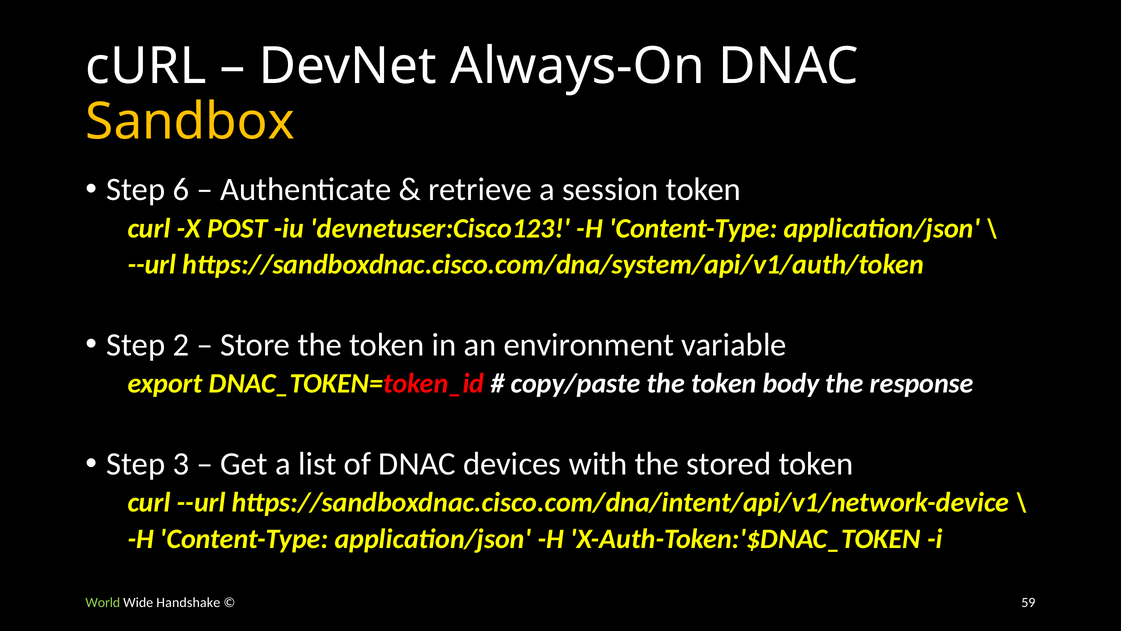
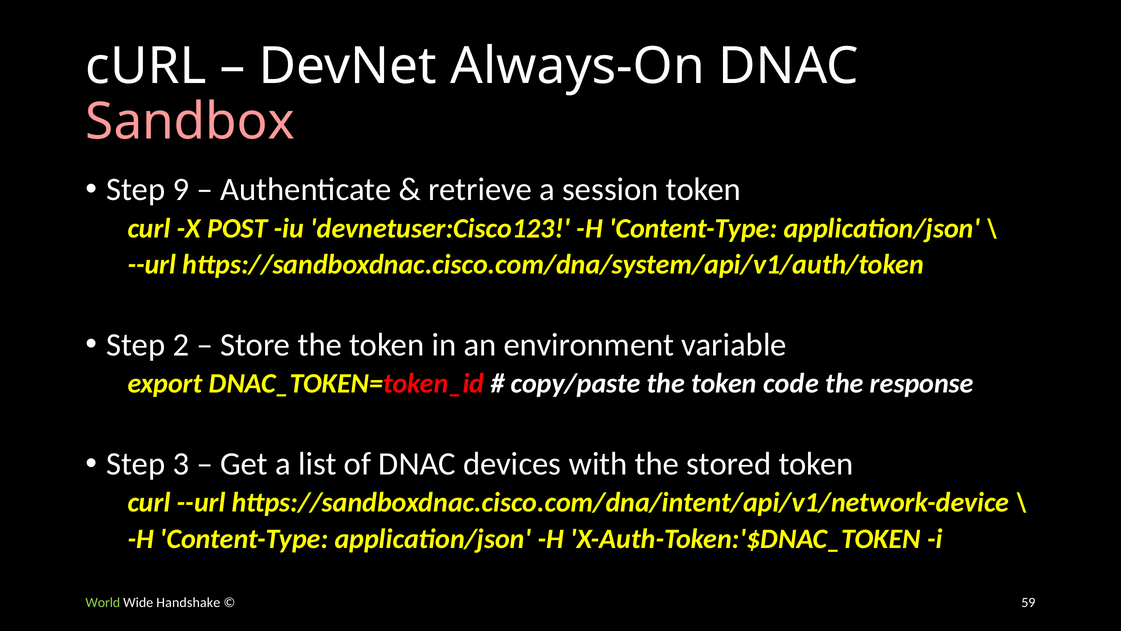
Sandbox colour: yellow -> pink
6: 6 -> 9
body: body -> code
